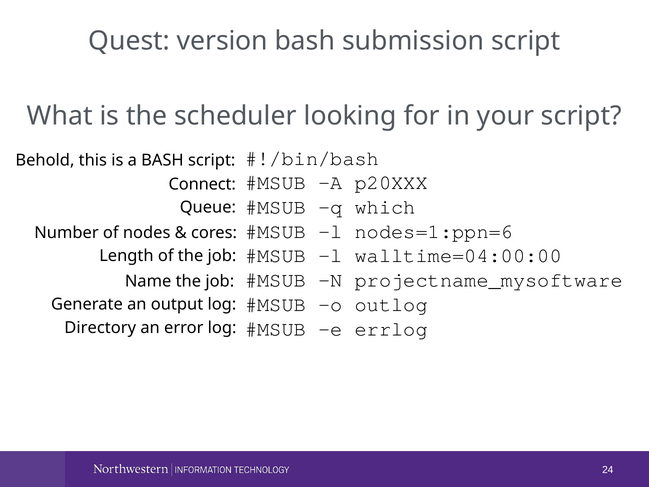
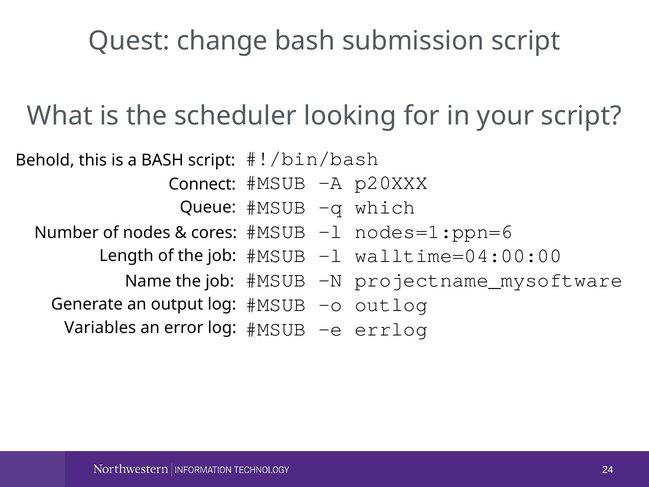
version: version -> change
Directory: Directory -> Variables
